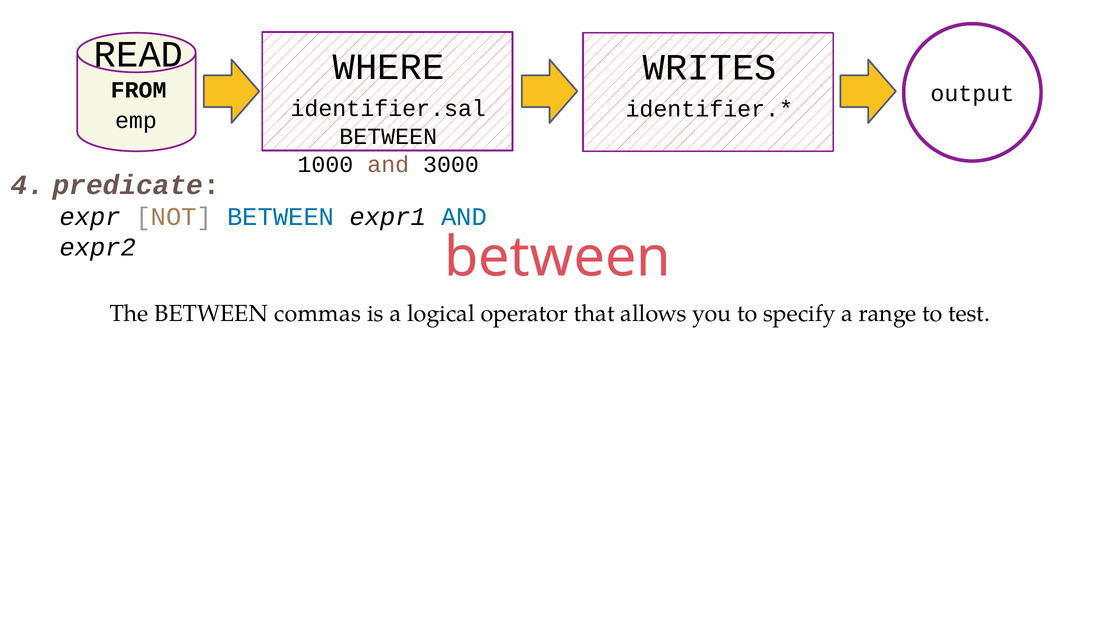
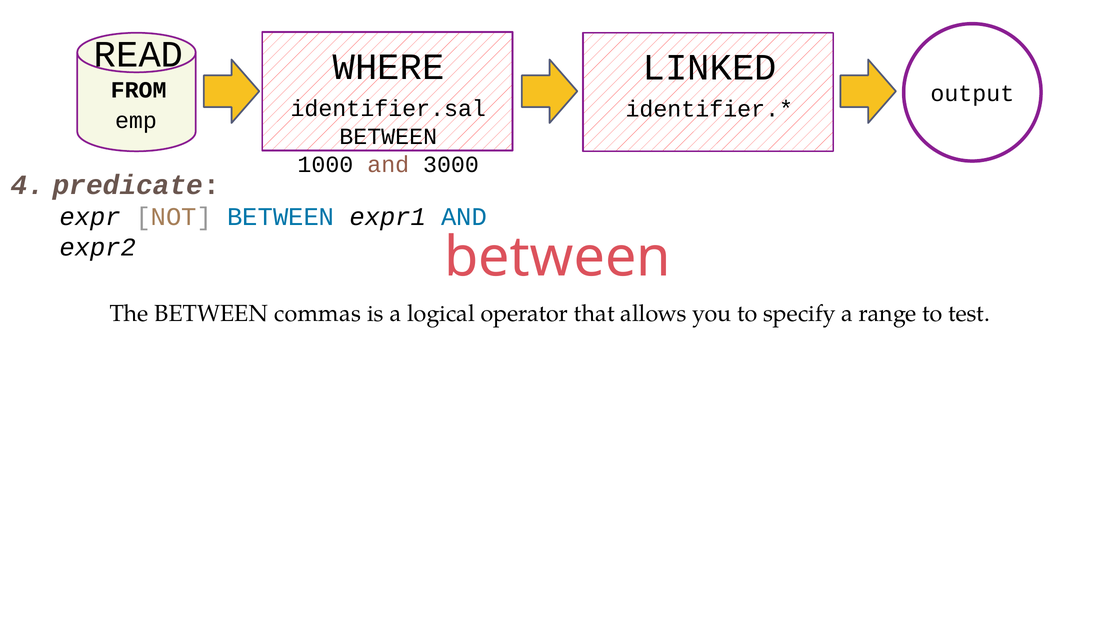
WRITES: WRITES -> LINKED
